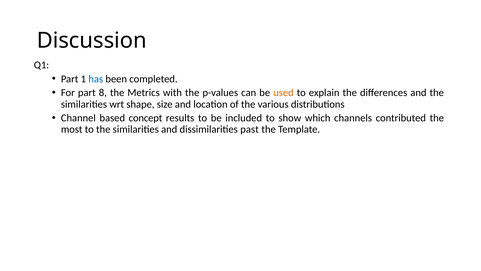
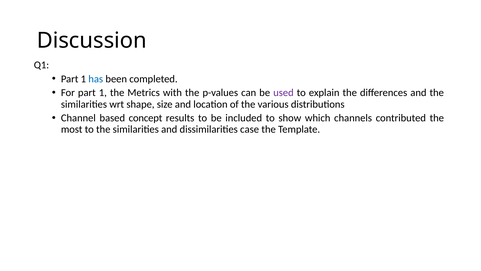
For part 8: 8 -> 1
used colour: orange -> purple
past: past -> case
